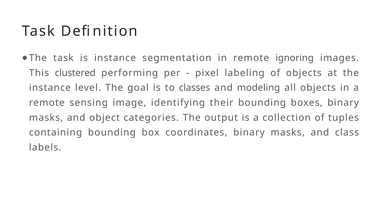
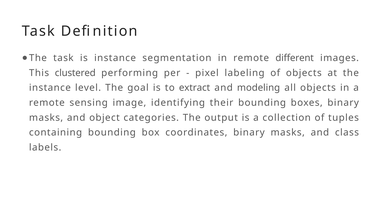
ignoring: ignoring -> different
classes: classes -> extract
